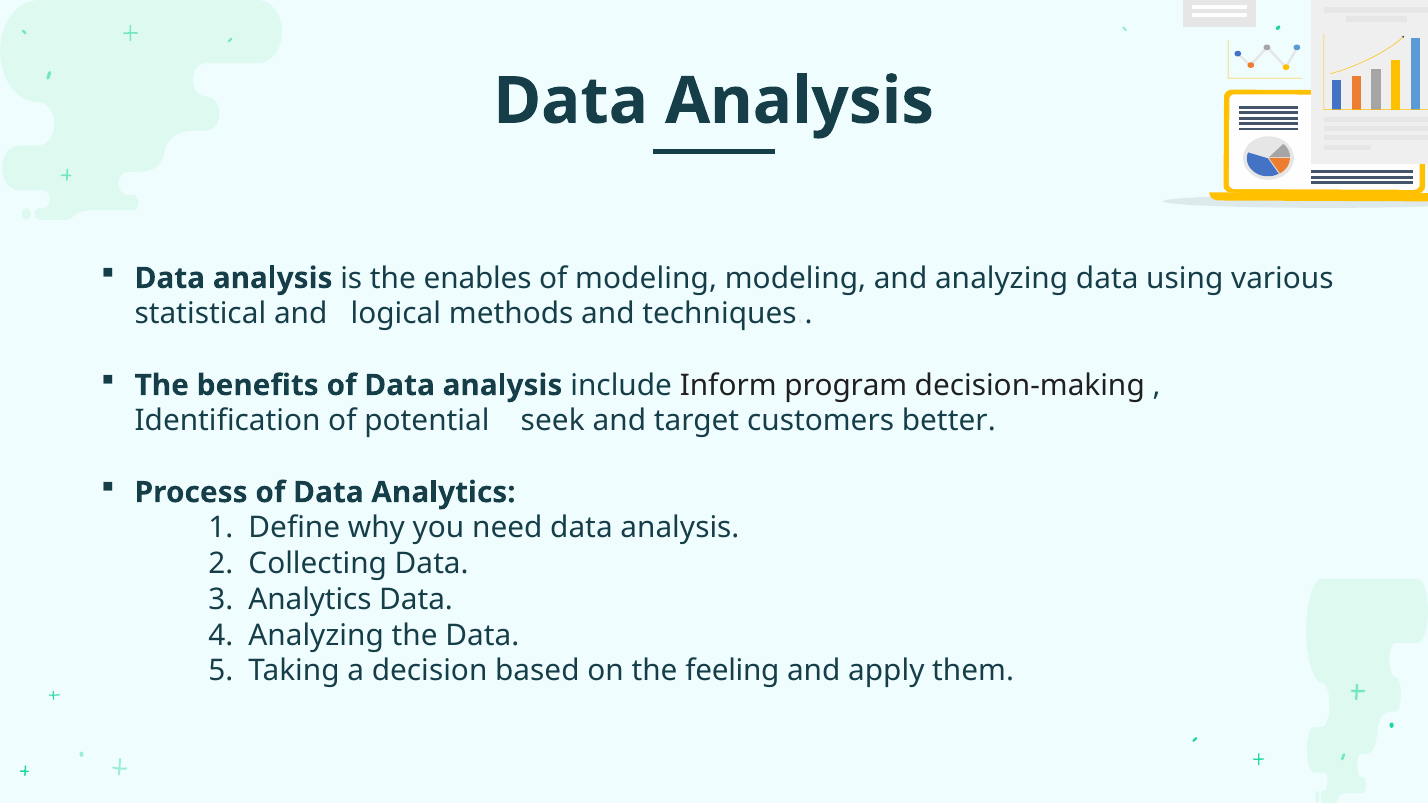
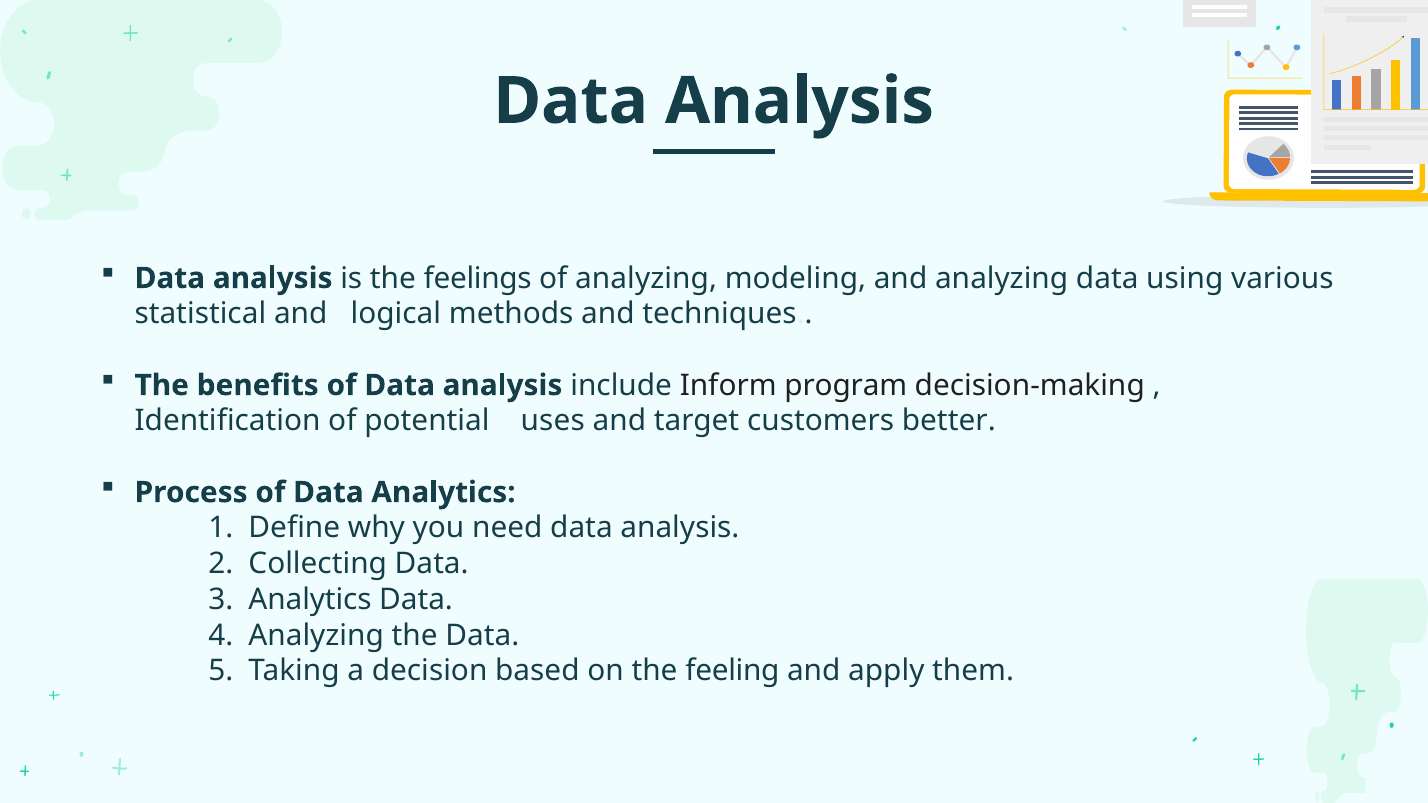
enables: enables -> feelings
of modeling: modeling -> analyzing
seek: seek -> uses
